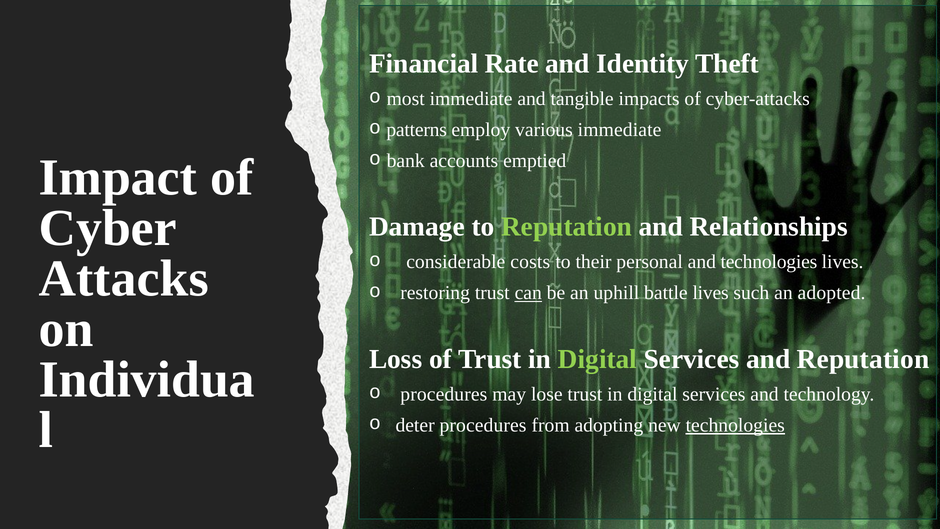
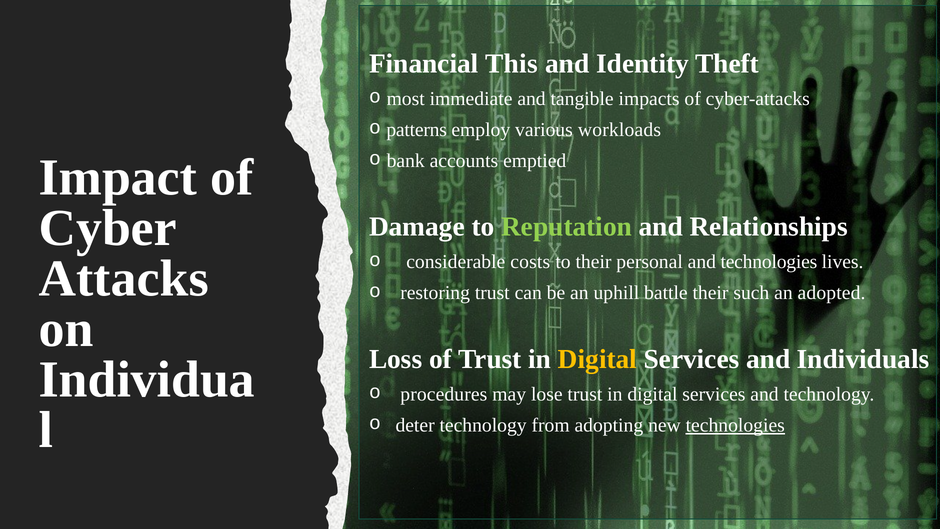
Rate: Rate -> This
various immediate: immediate -> workloads
can underline: present -> none
battle lives: lives -> their
Digital at (597, 359) colour: light green -> yellow
and Reputation: Reputation -> Individuals
deter procedures: procedures -> technology
